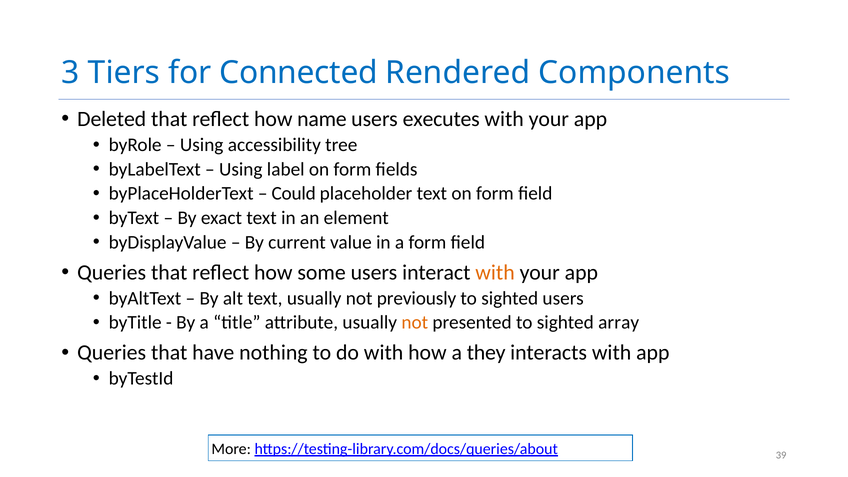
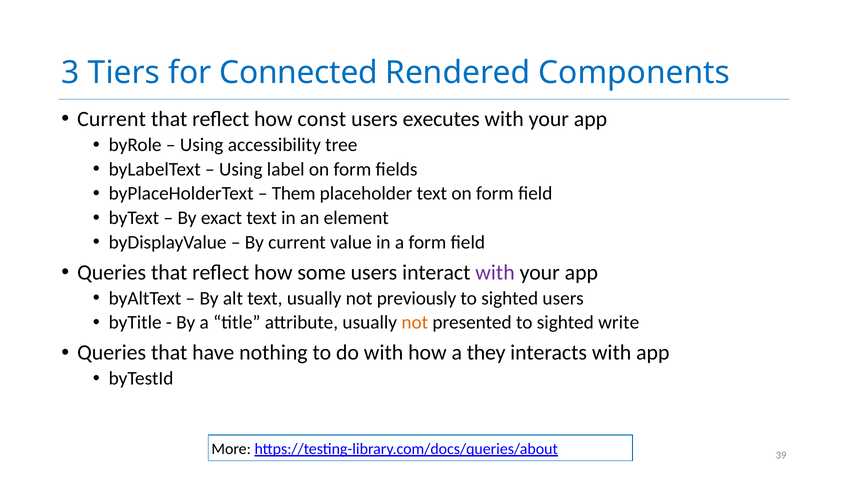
Deleted at (112, 119): Deleted -> Current
name: name -> const
Could: Could -> Them
with at (495, 272) colour: orange -> purple
array: array -> write
